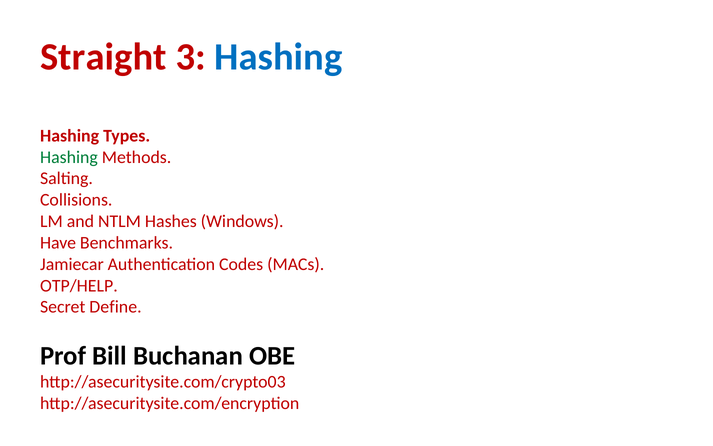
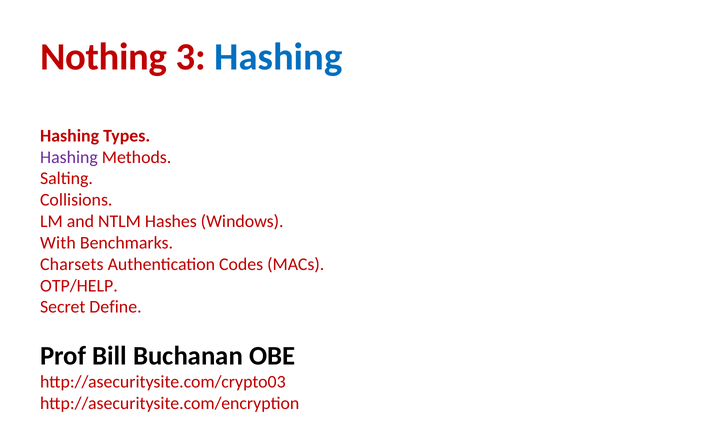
Straight: Straight -> Nothing
Hashing at (69, 157) colour: green -> purple
Have: Have -> With
Jamiecar: Jamiecar -> Charsets
